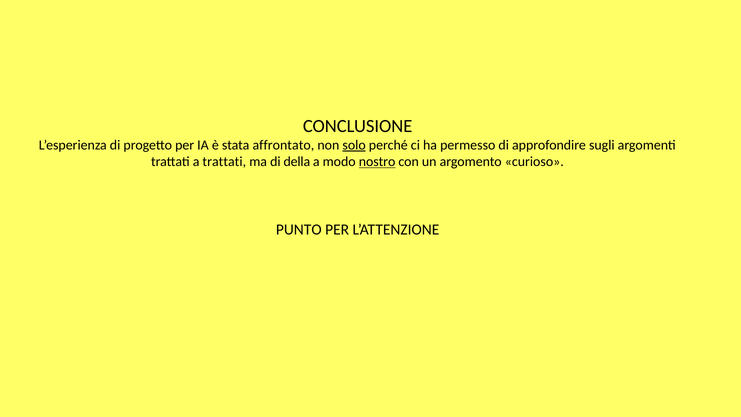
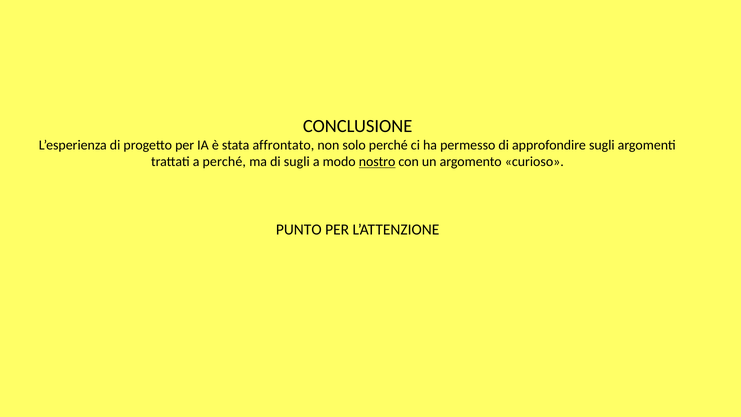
solo underline: present -> none
a trattati: trattati -> perché
di della: della -> sugli
